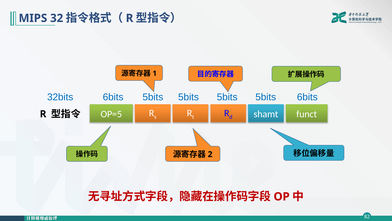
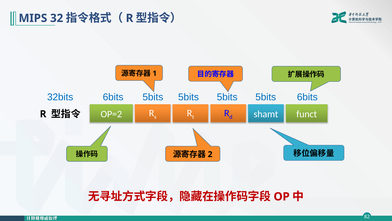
OP=5: OP=5 -> OP=2
